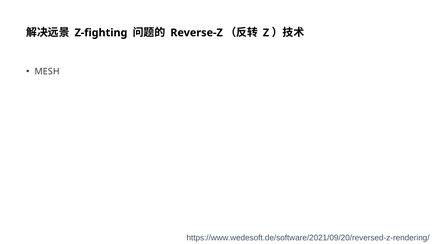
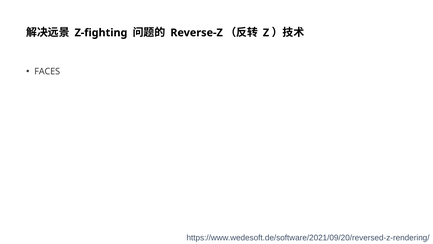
MESH: MESH -> FACES
